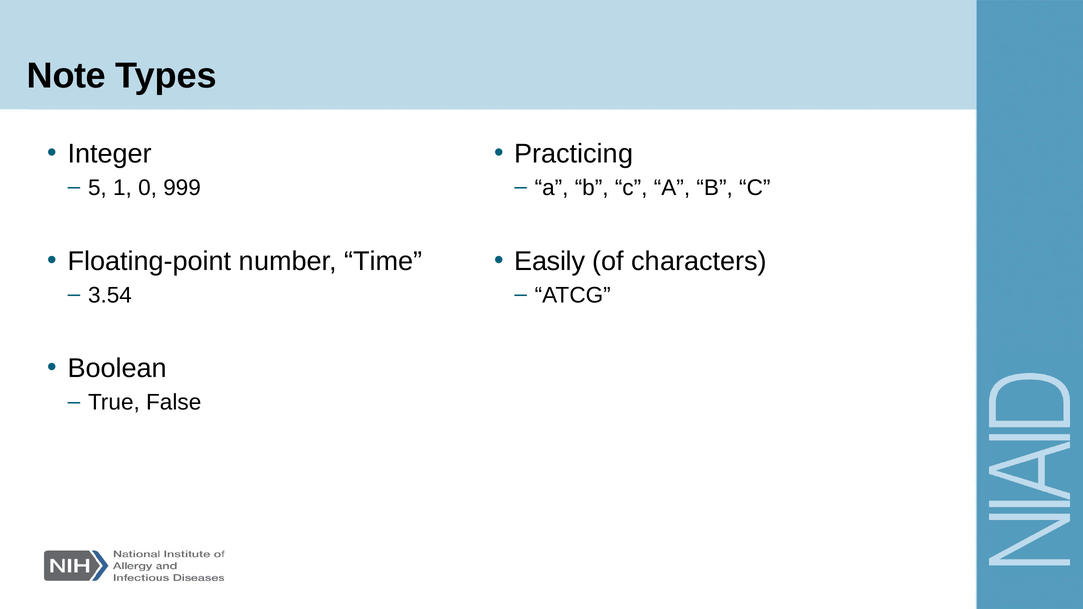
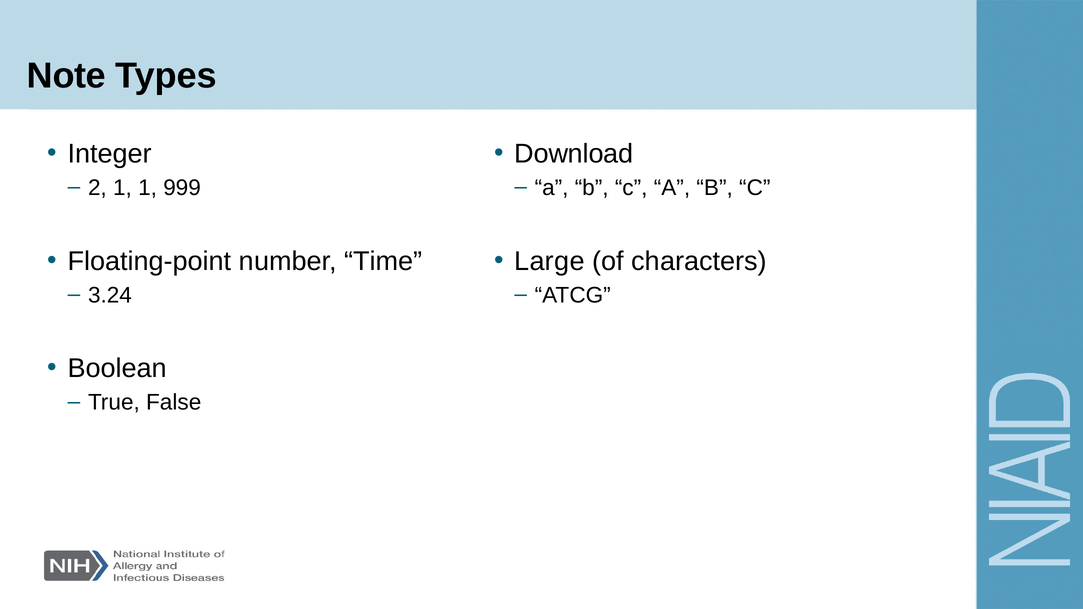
Practicing: Practicing -> Download
5: 5 -> 2
1 0: 0 -> 1
Easily: Easily -> Large
3.54: 3.54 -> 3.24
